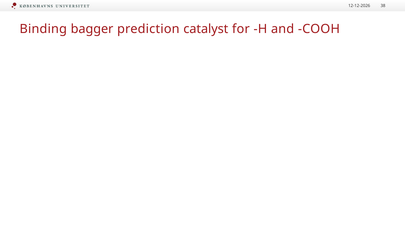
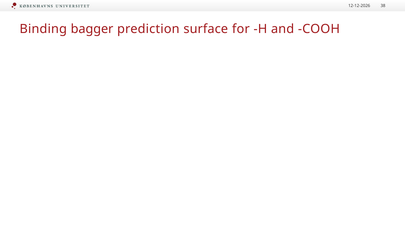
catalyst: catalyst -> surface
